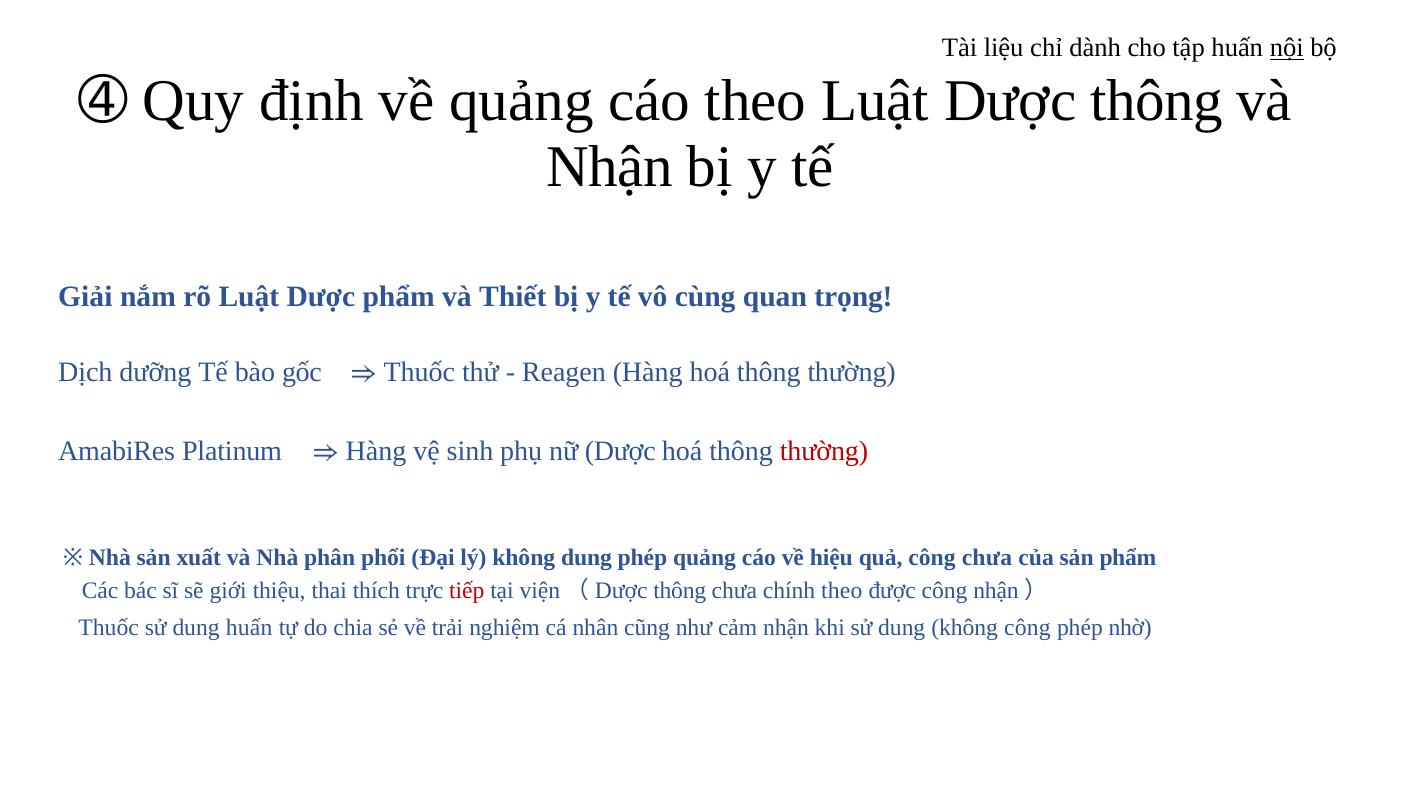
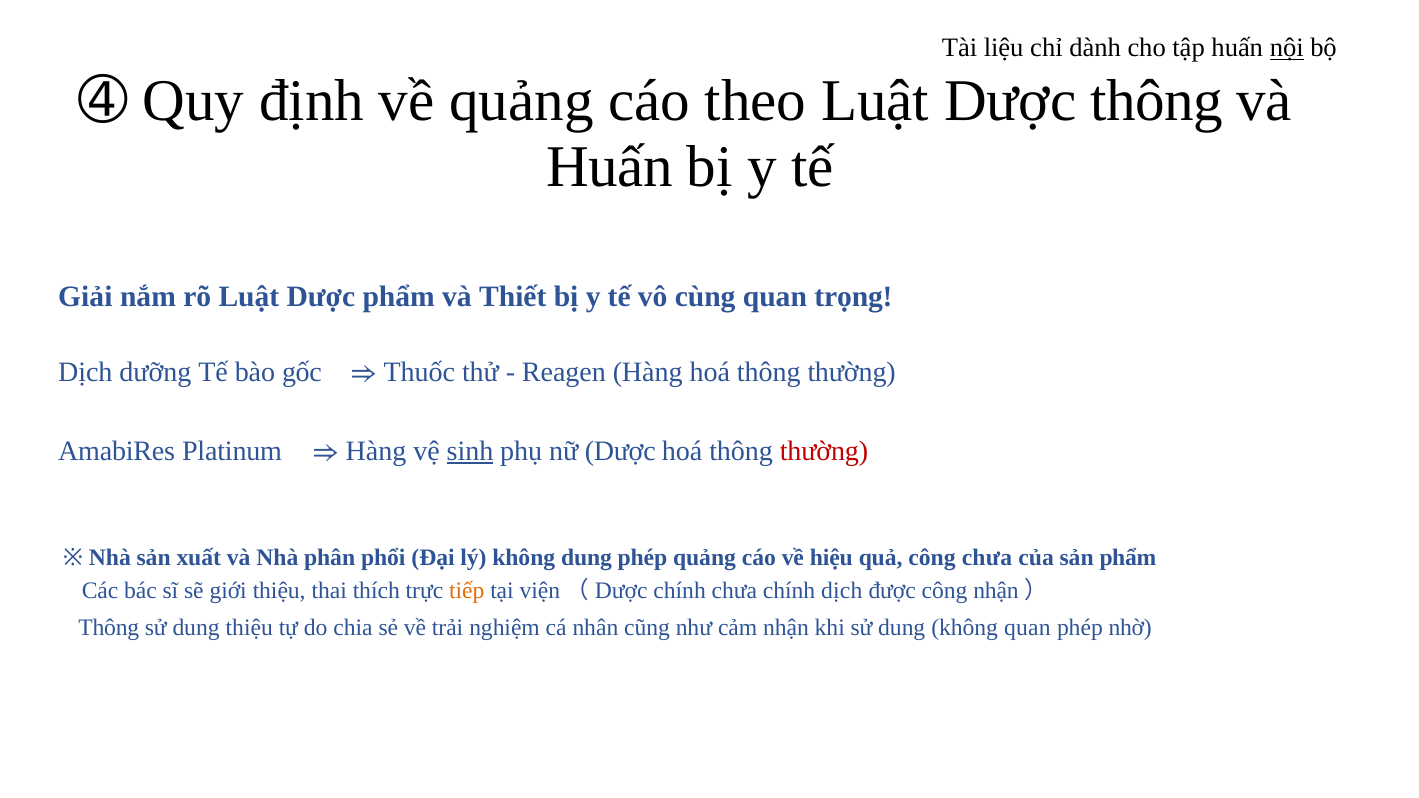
Nhận at (610, 167): Nhận -> Huấn
sinh underline: none -> present
tiếp colour: red -> orange
viện（Dược thông: thông -> chính
chính theo: theo -> dịch
Thuốc at (109, 628): Thuốc -> Thông
dung huấn: huấn -> thiệu
không công: công -> quan
